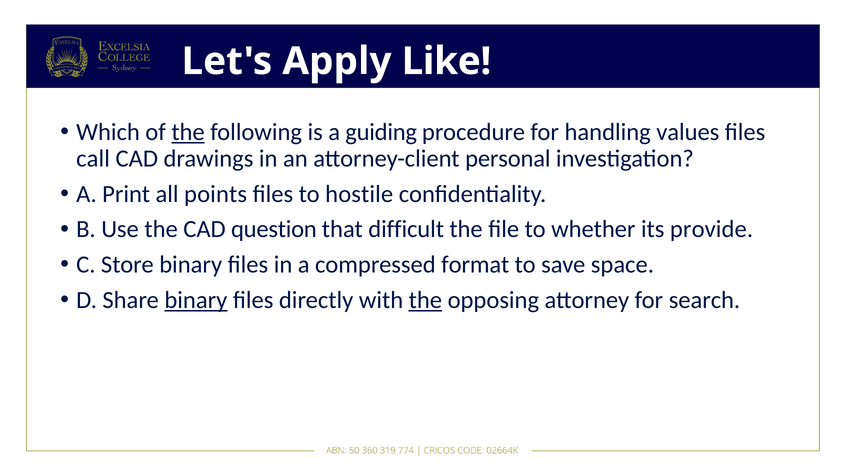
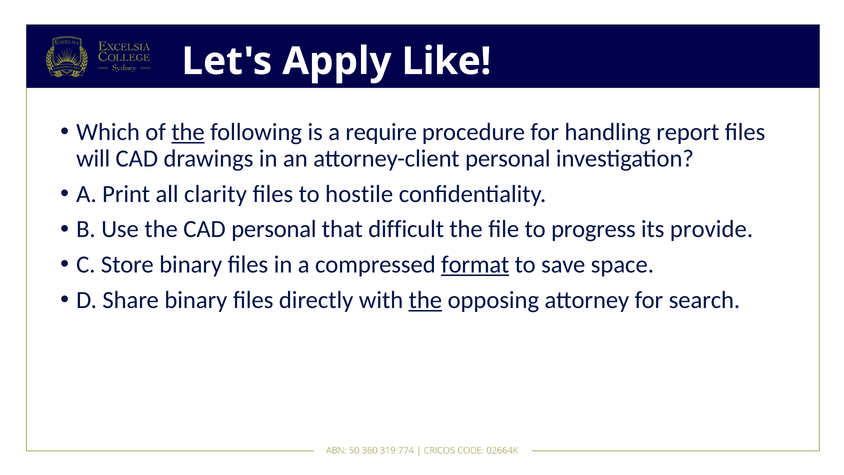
guiding: guiding -> require
values: values -> report
call: call -> will
points: points -> clarity
CAD question: question -> personal
whether: whether -> progress
format underline: none -> present
binary at (196, 300) underline: present -> none
